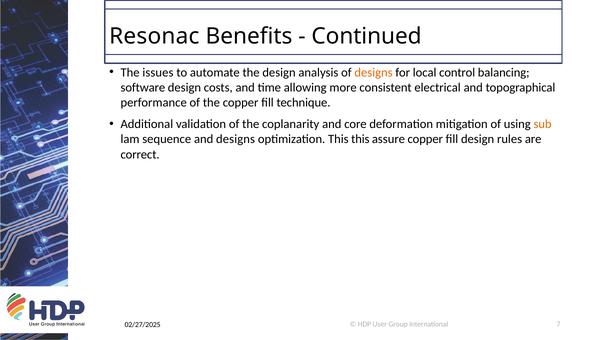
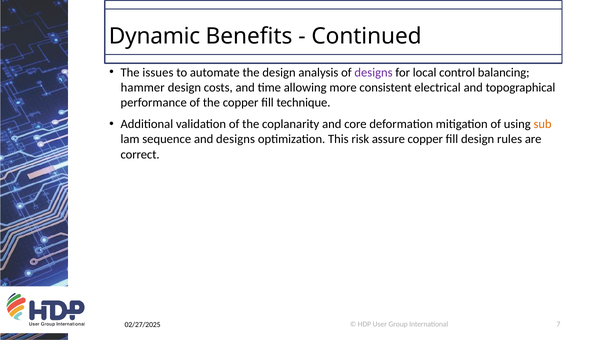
Resonac: Resonac -> Dynamic
designs at (374, 72) colour: orange -> purple
software: software -> hammer
This this: this -> risk
